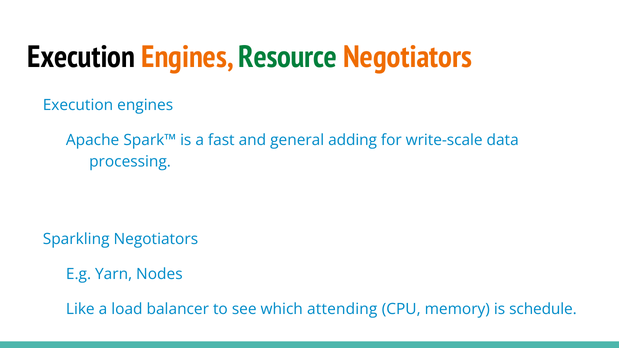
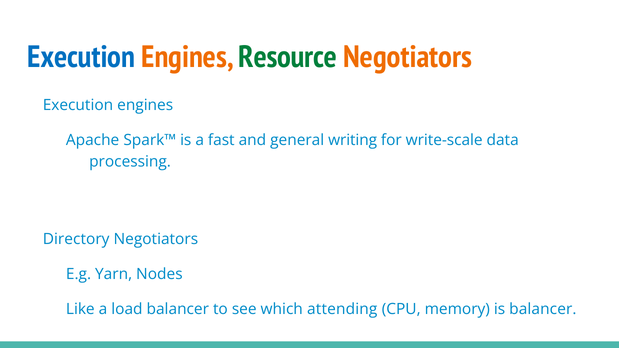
Execution at (81, 57) colour: black -> blue
adding: adding -> writing
Sparkling: Sparkling -> Directory
is schedule: schedule -> balancer
